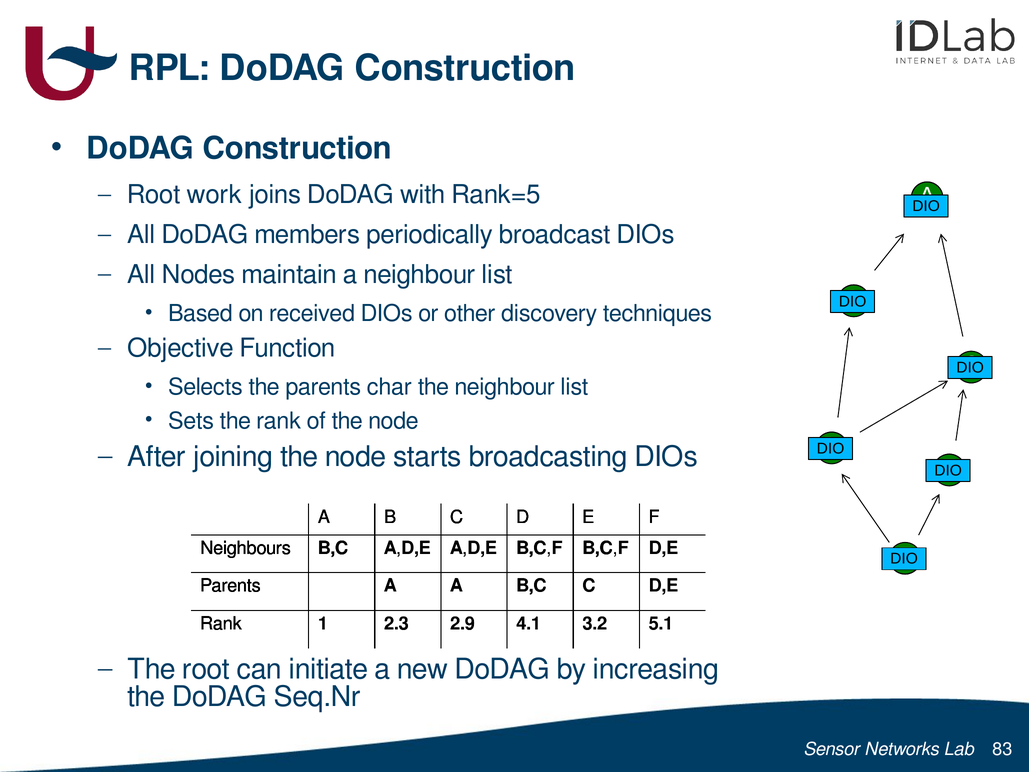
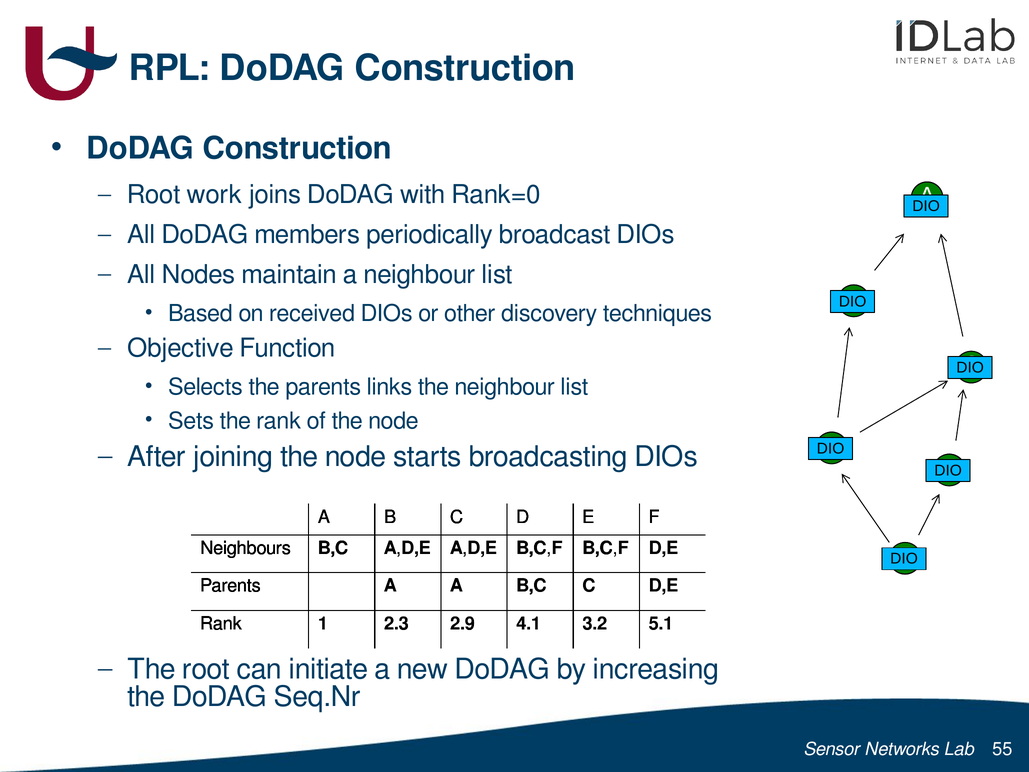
Rank=5: Rank=5 -> Rank=0
char: char -> links
83: 83 -> 55
